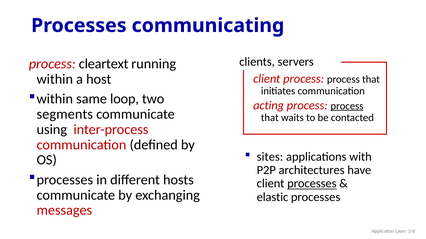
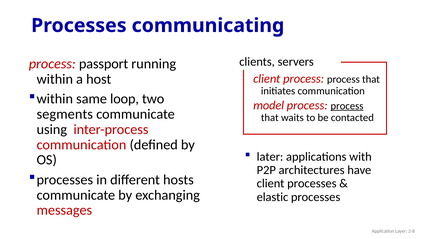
cleartext: cleartext -> passport
acting: acting -> model
sites: sites -> later
processes at (312, 184) underline: present -> none
